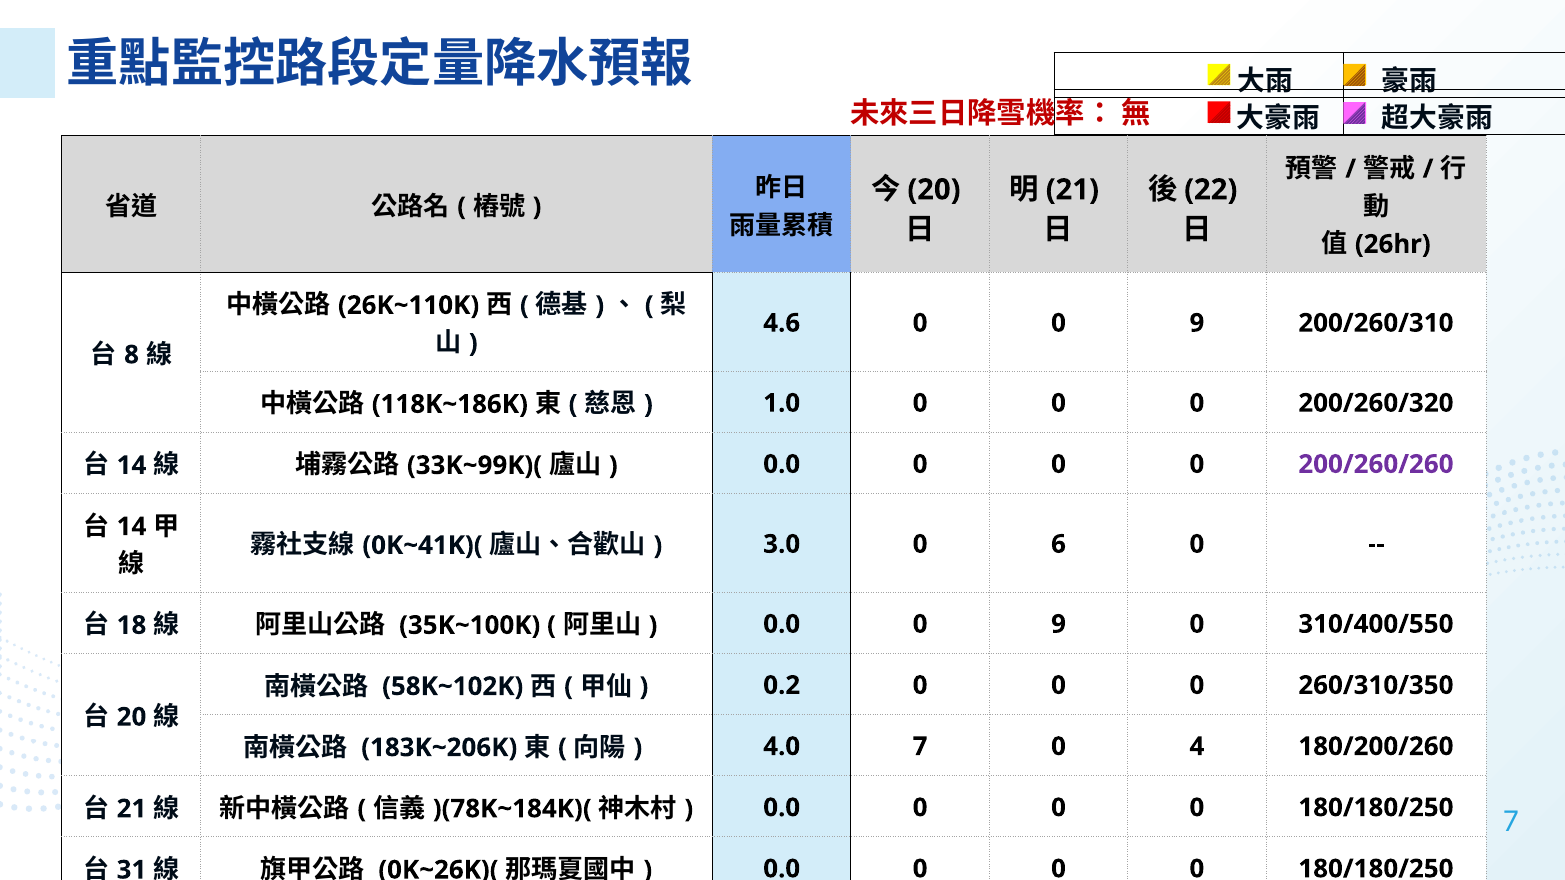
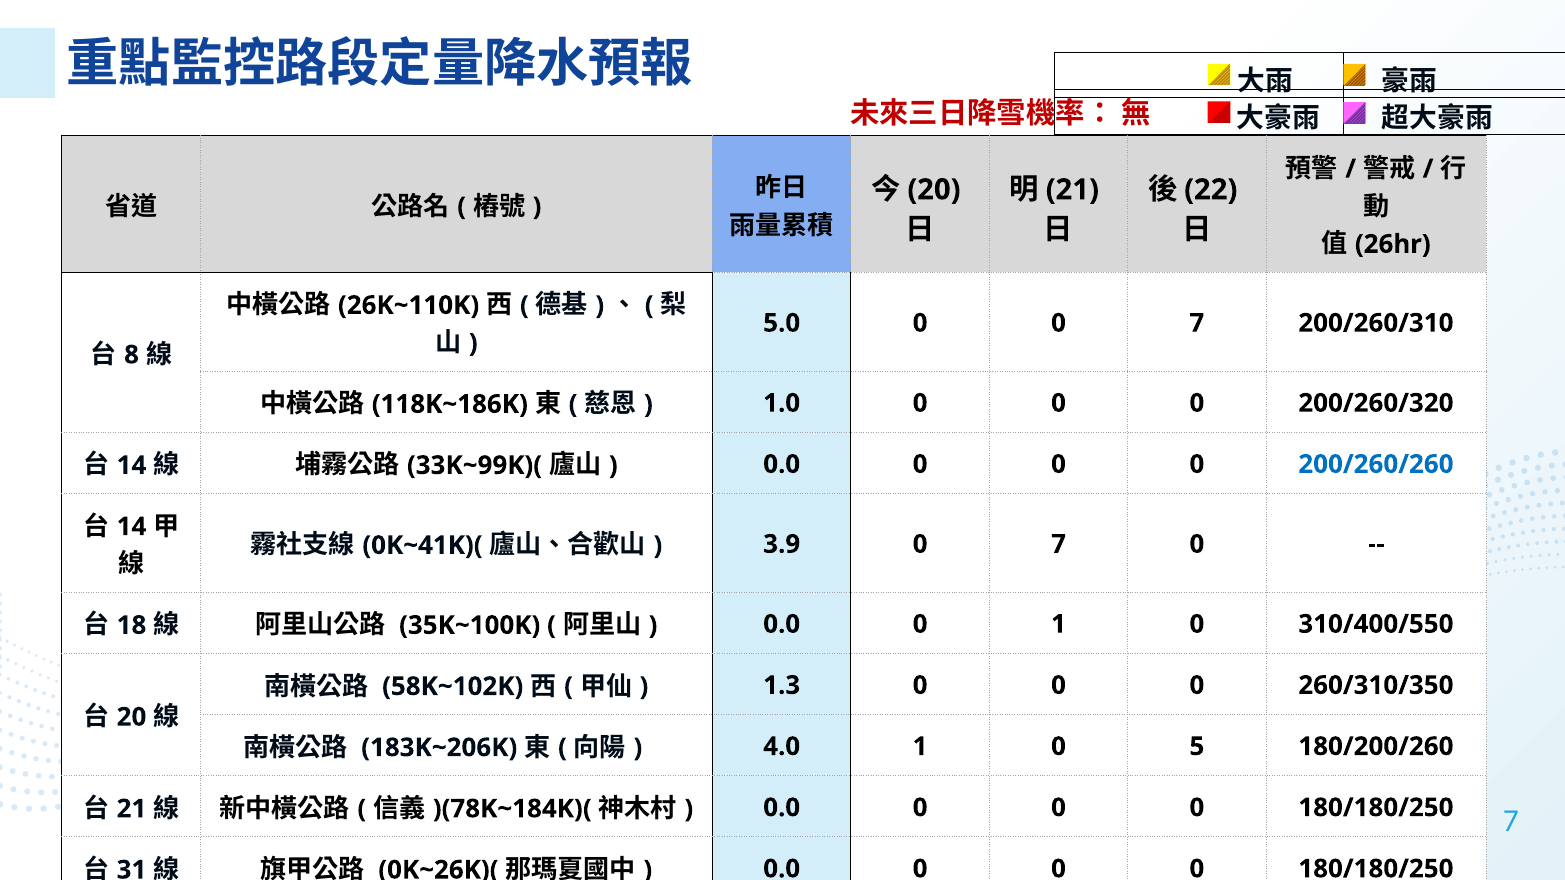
4.6: 4.6 -> 5.0
0 0 9: 9 -> 7
200/260/260 colour: purple -> blue
3.0: 3.0 -> 3.9
6 at (1059, 544): 6 -> 7
0.0 0 9: 9 -> 1
0.2: 0.2 -> 1.3
4.0 7: 7 -> 1
4: 4 -> 5
